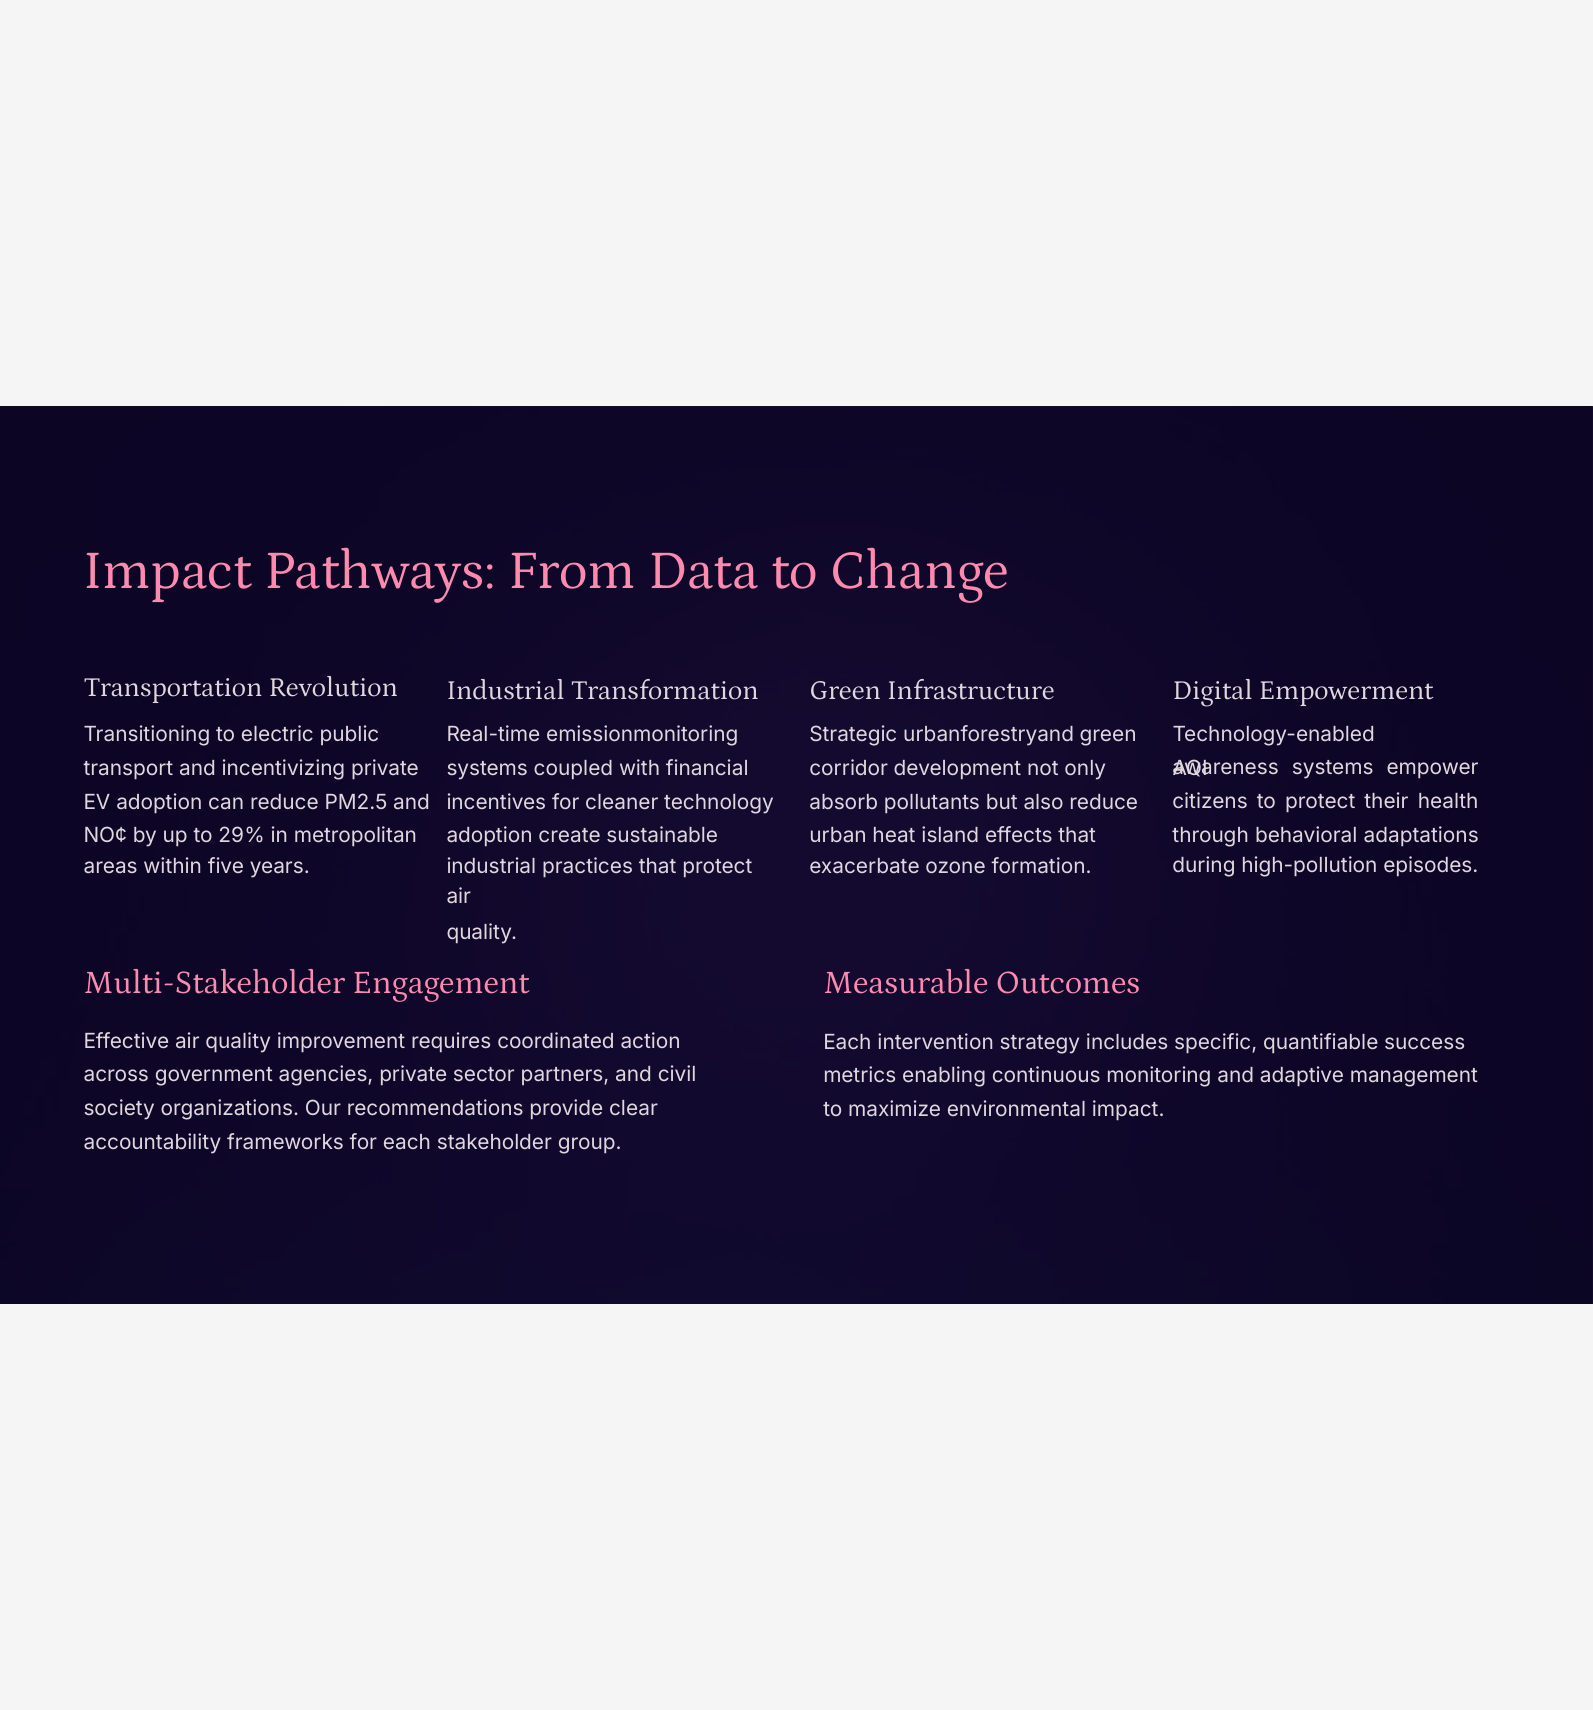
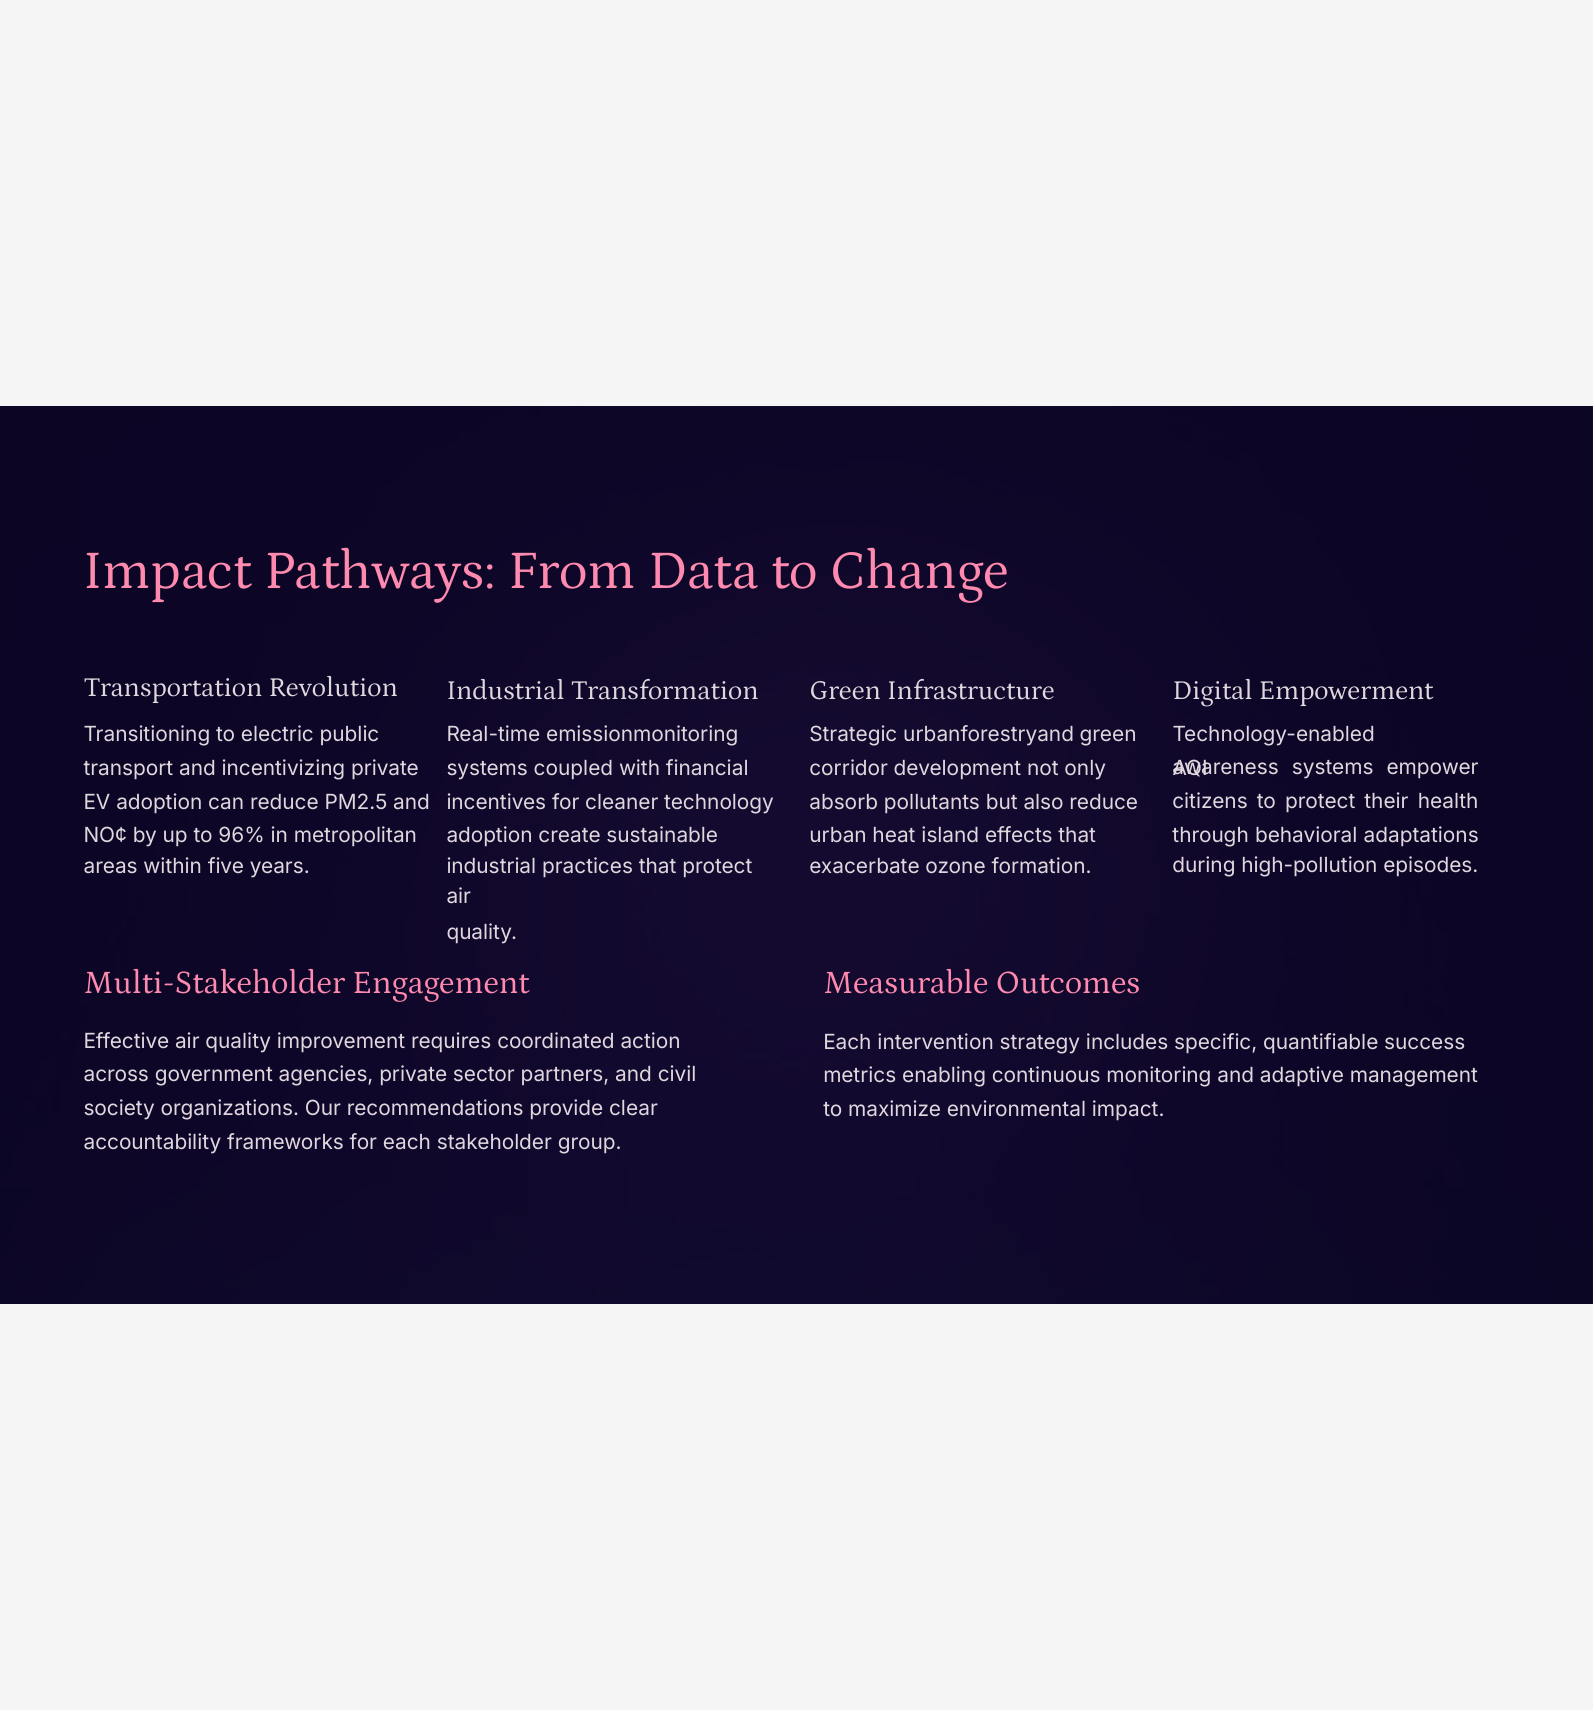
29%: 29% -> 96%
